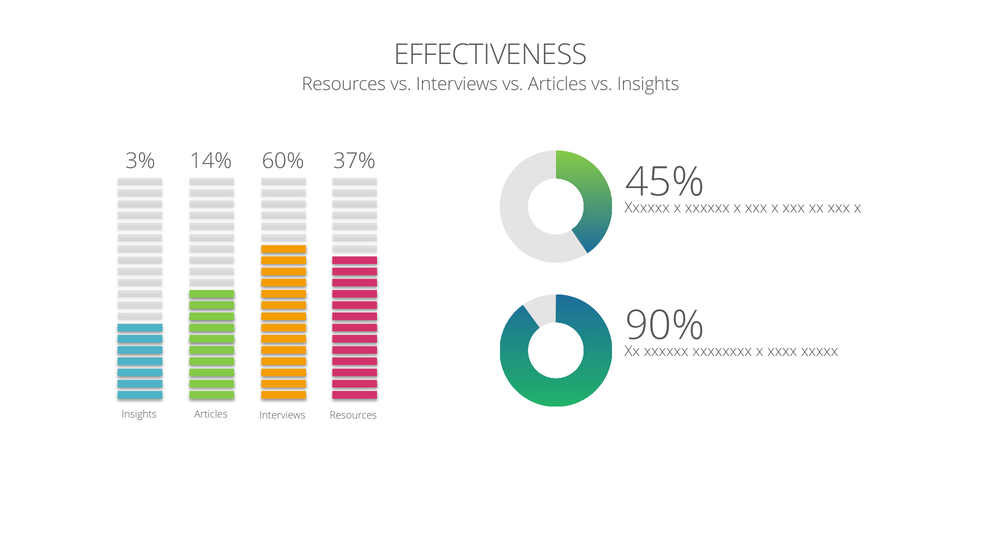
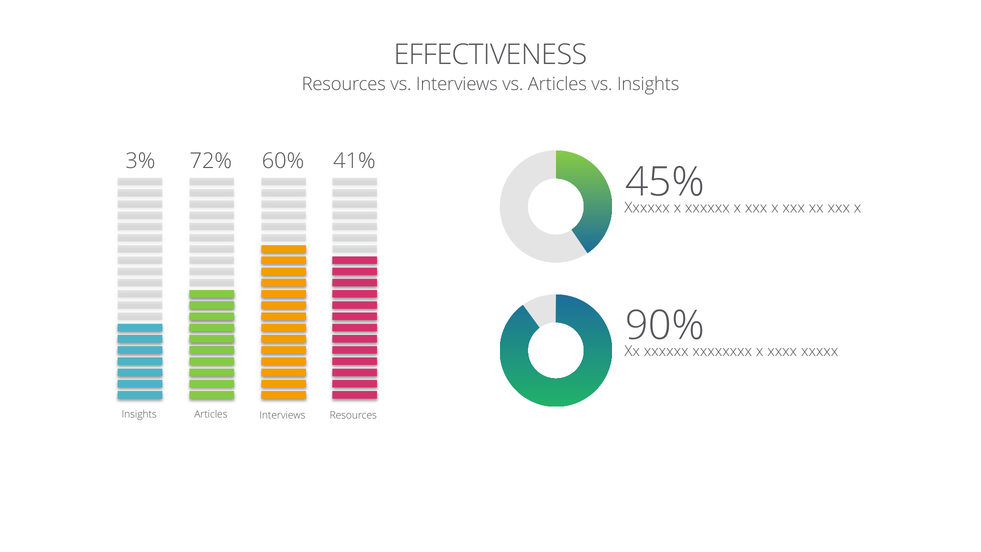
14%: 14% -> 72%
37%: 37% -> 41%
